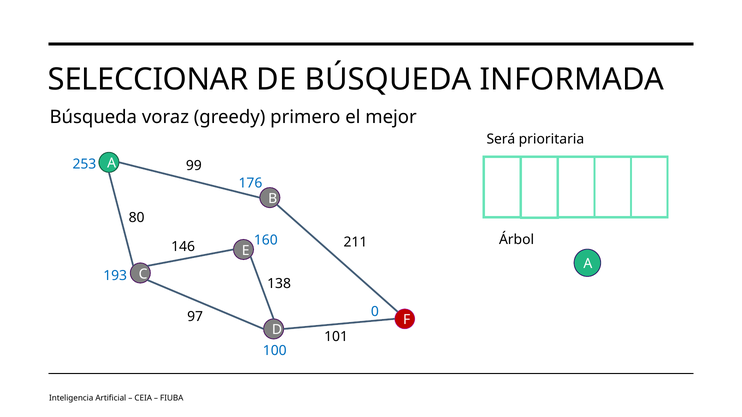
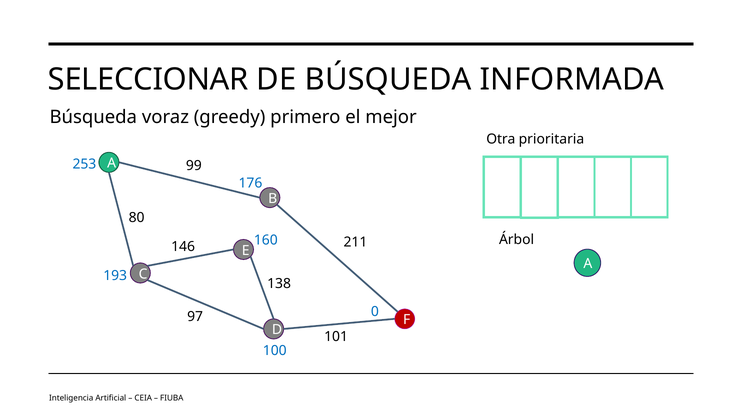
Será: Será -> Otra
